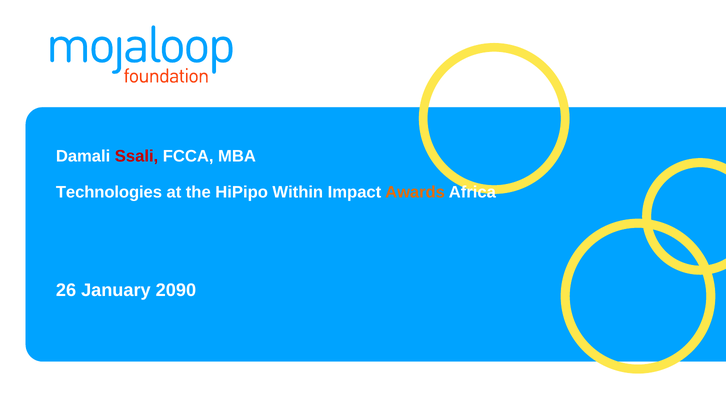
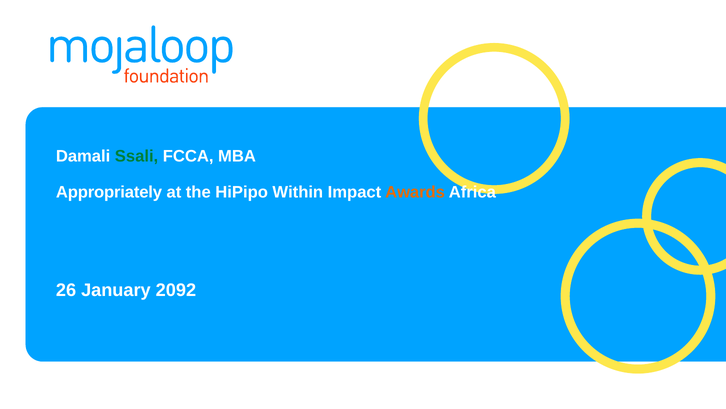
Ssali colour: red -> green
Technologies: Technologies -> Appropriately
2090: 2090 -> 2092
